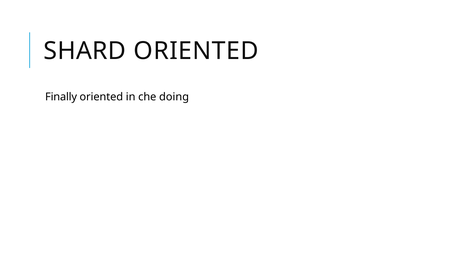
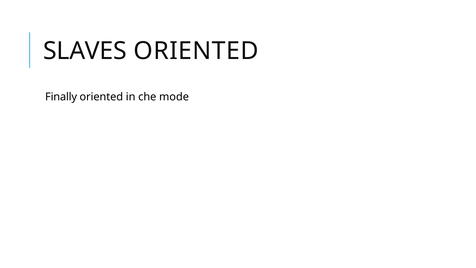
SHARD: SHARD -> SLAVES
doing: doing -> mode
